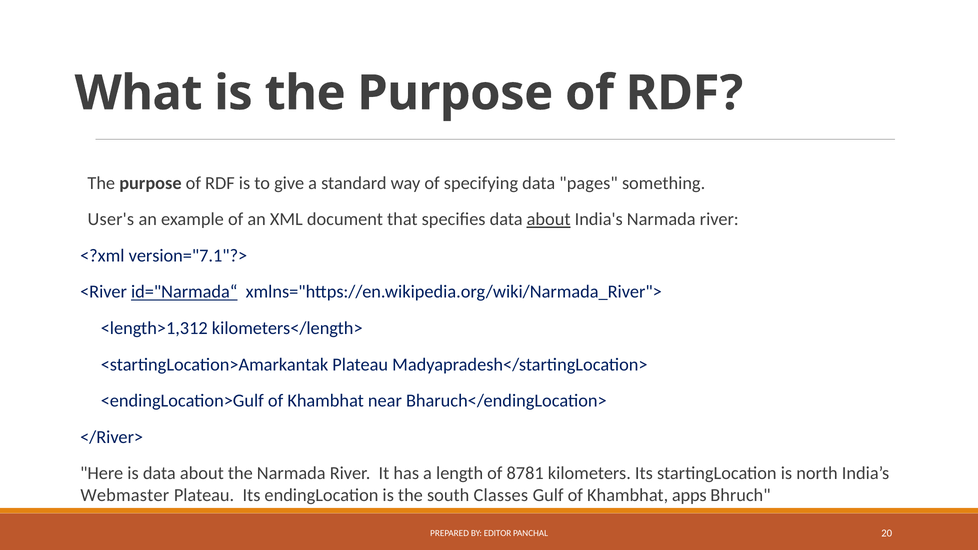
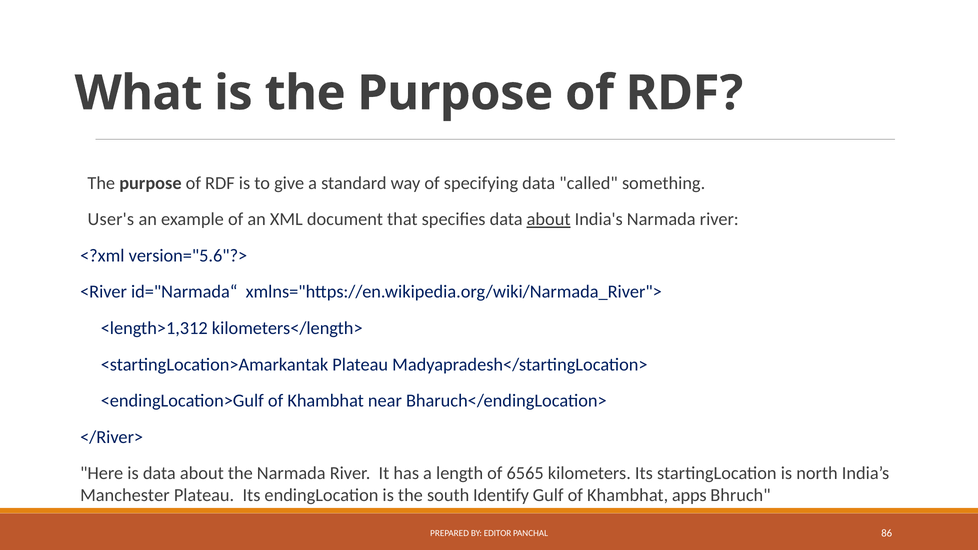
pages: pages -> called
version="7.1"?>: version="7.1"?> -> version="5.6"?>
id="Narmada“ underline: present -> none
8781: 8781 -> 6565
Webmaster: Webmaster -> Manchester
Classes: Classes -> Identify
20: 20 -> 86
